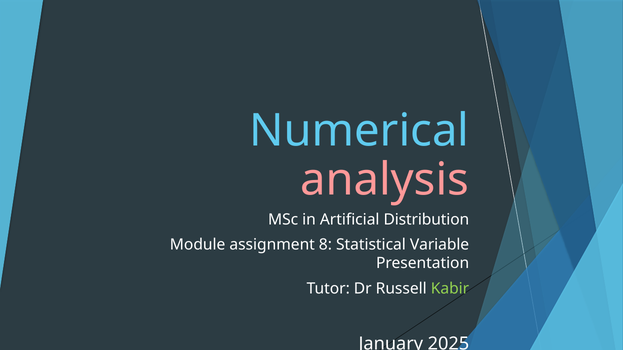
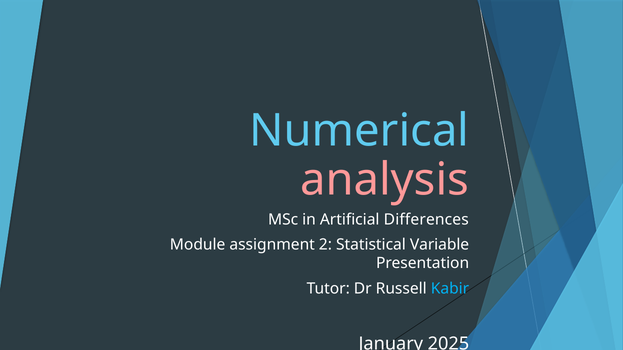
Distribution: Distribution -> Differences
8: 8 -> 2
Kabir colour: light green -> light blue
